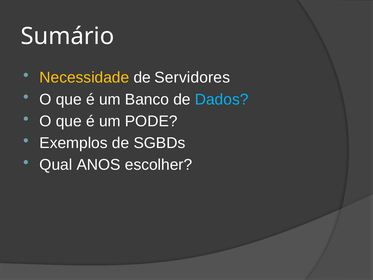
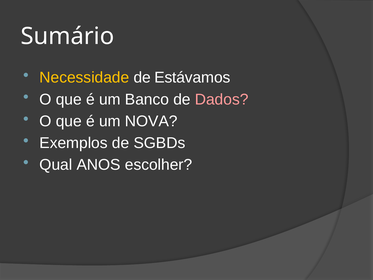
Servidores: Servidores -> Estávamos
Dados colour: light blue -> pink
PODE: PODE -> NOVA
